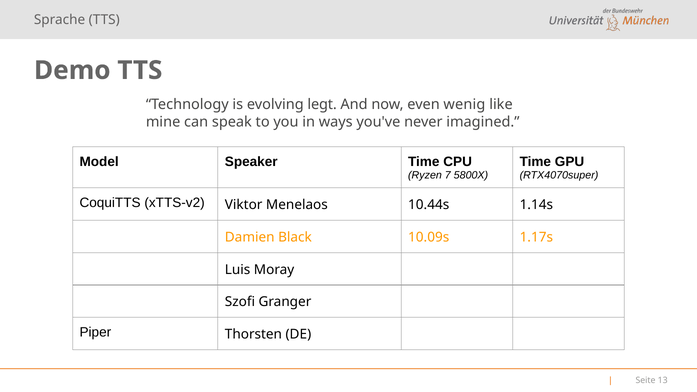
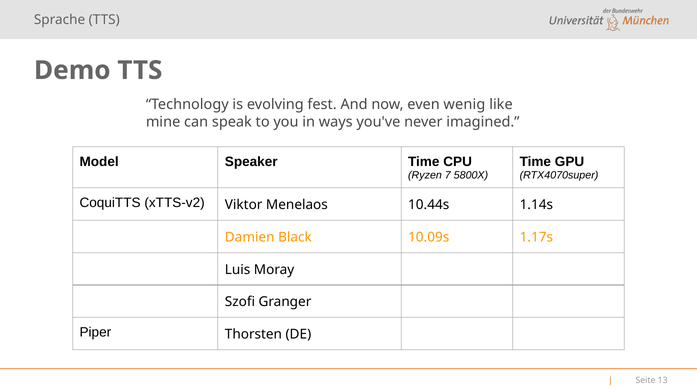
legt: legt -> fest
